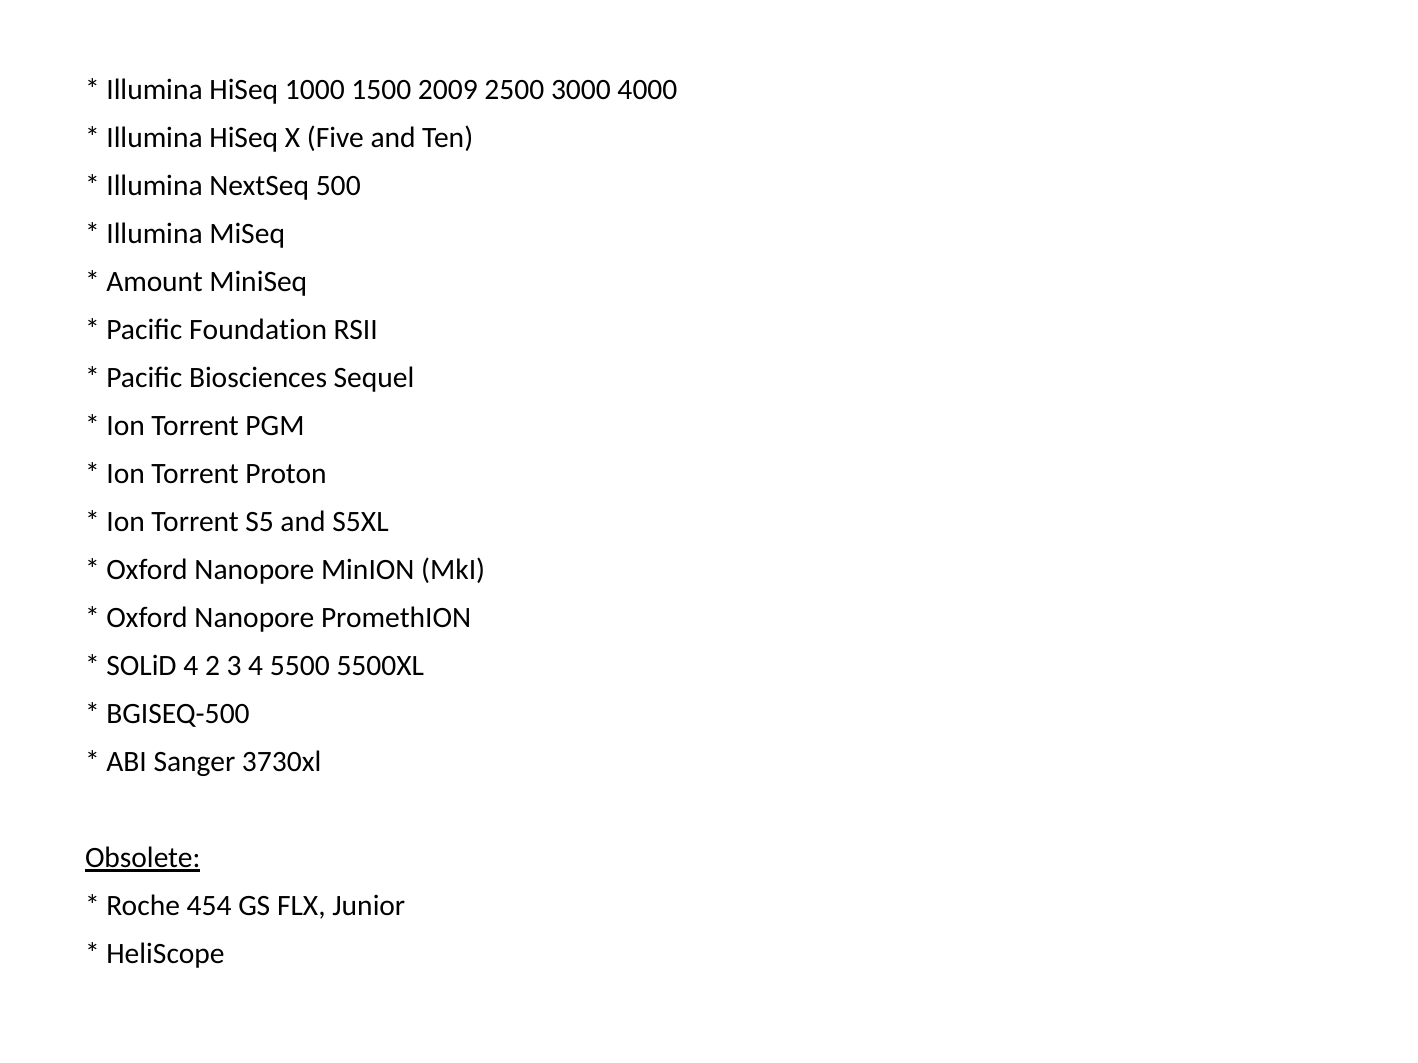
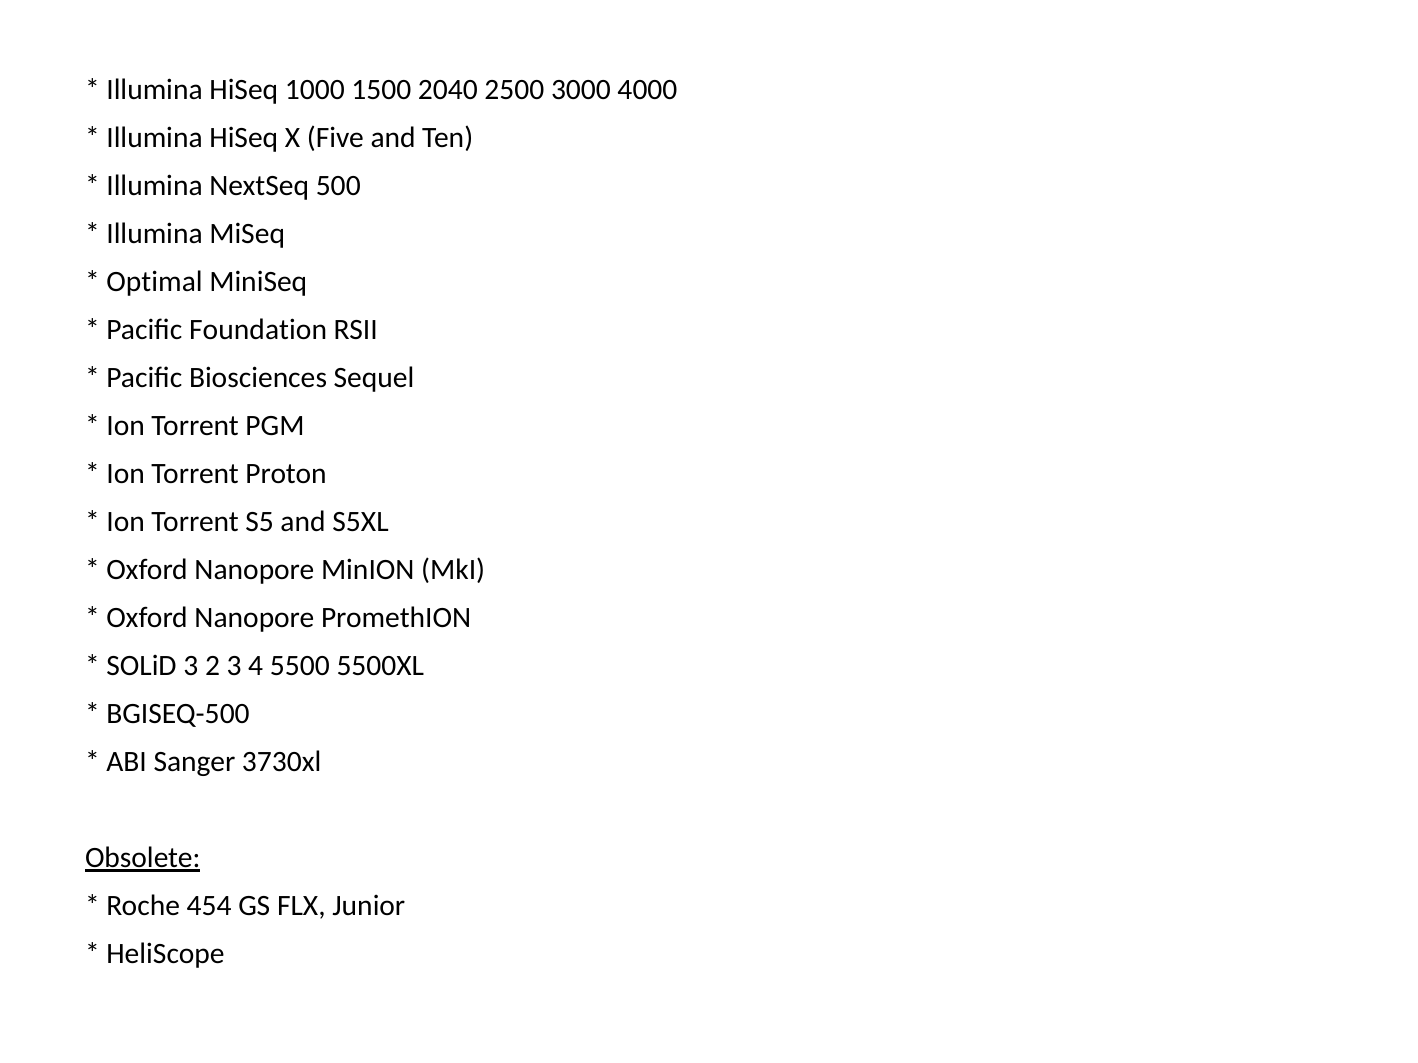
2009: 2009 -> 2040
Amount: Amount -> Optimal
SOLiD 4: 4 -> 3
